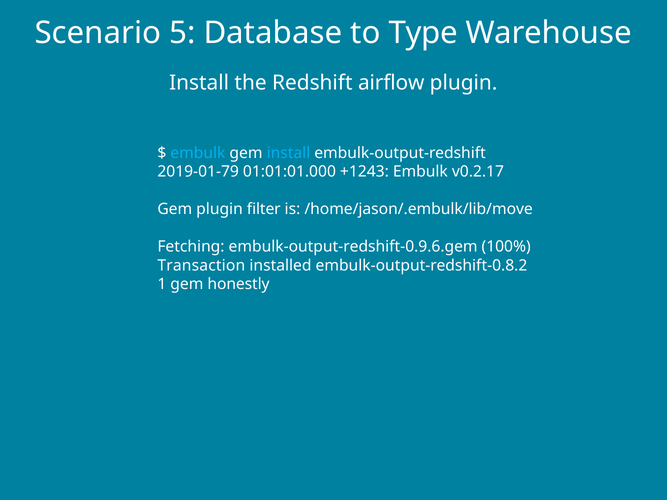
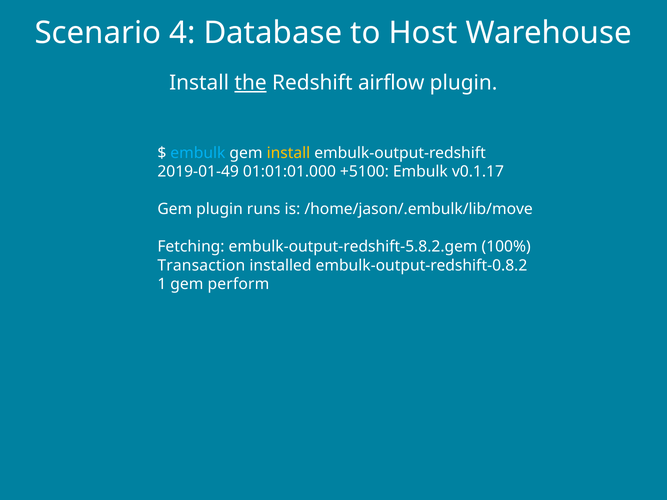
5: 5 -> 4
Type: Type -> Host
the underline: none -> present
install at (288, 153) colour: light blue -> yellow
2019-01-79: 2019-01-79 -> 2019-01-49
+1243: +1243 -> +5100
v0.2.17: v0.2.17 -> v0.1.17
filter: filter -> runs
embulk-output-redshift-0.9.6.gem: embulk-output-redshift-0.9.6.gem -> embulk-output-redshift-5.8.2.gem
honestly: honestly -> perform
